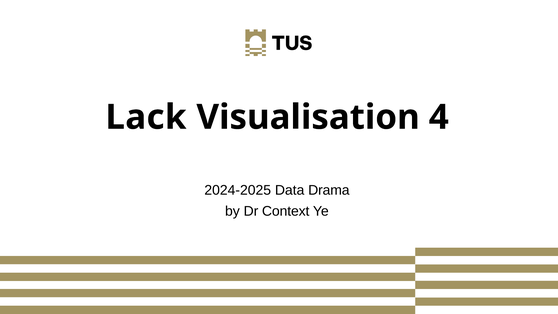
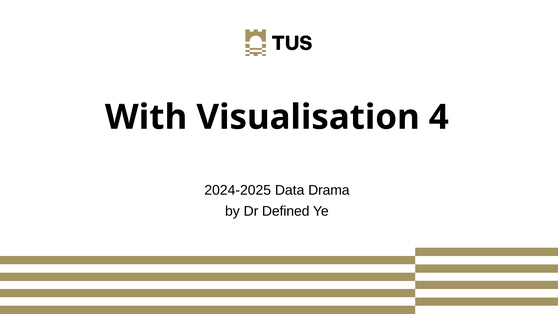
Lack: Lack -> With
Context: Context -> Defined
